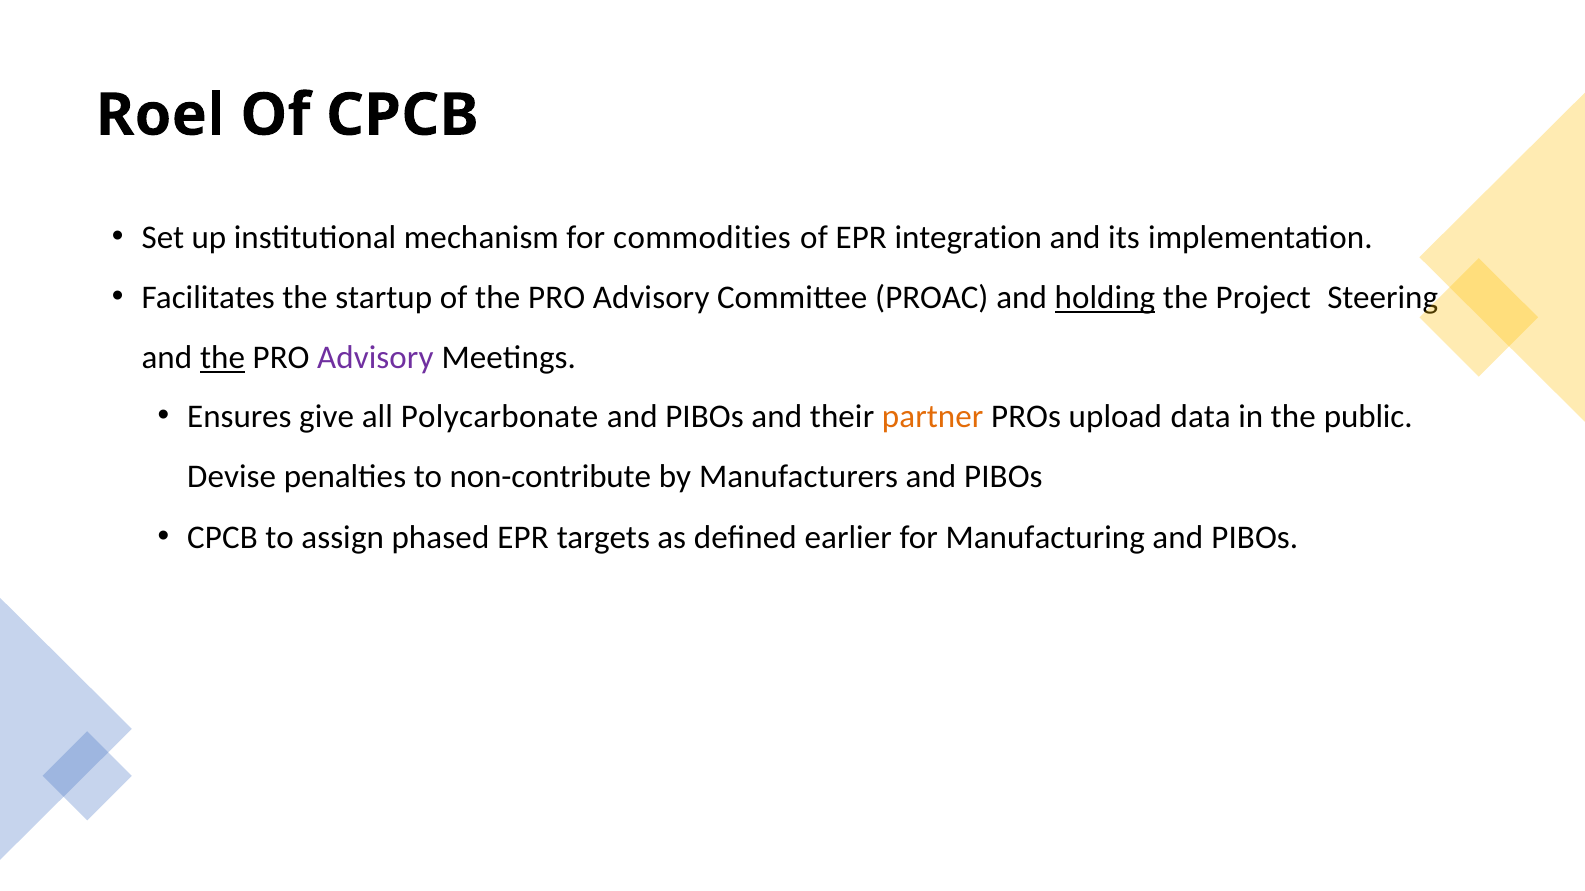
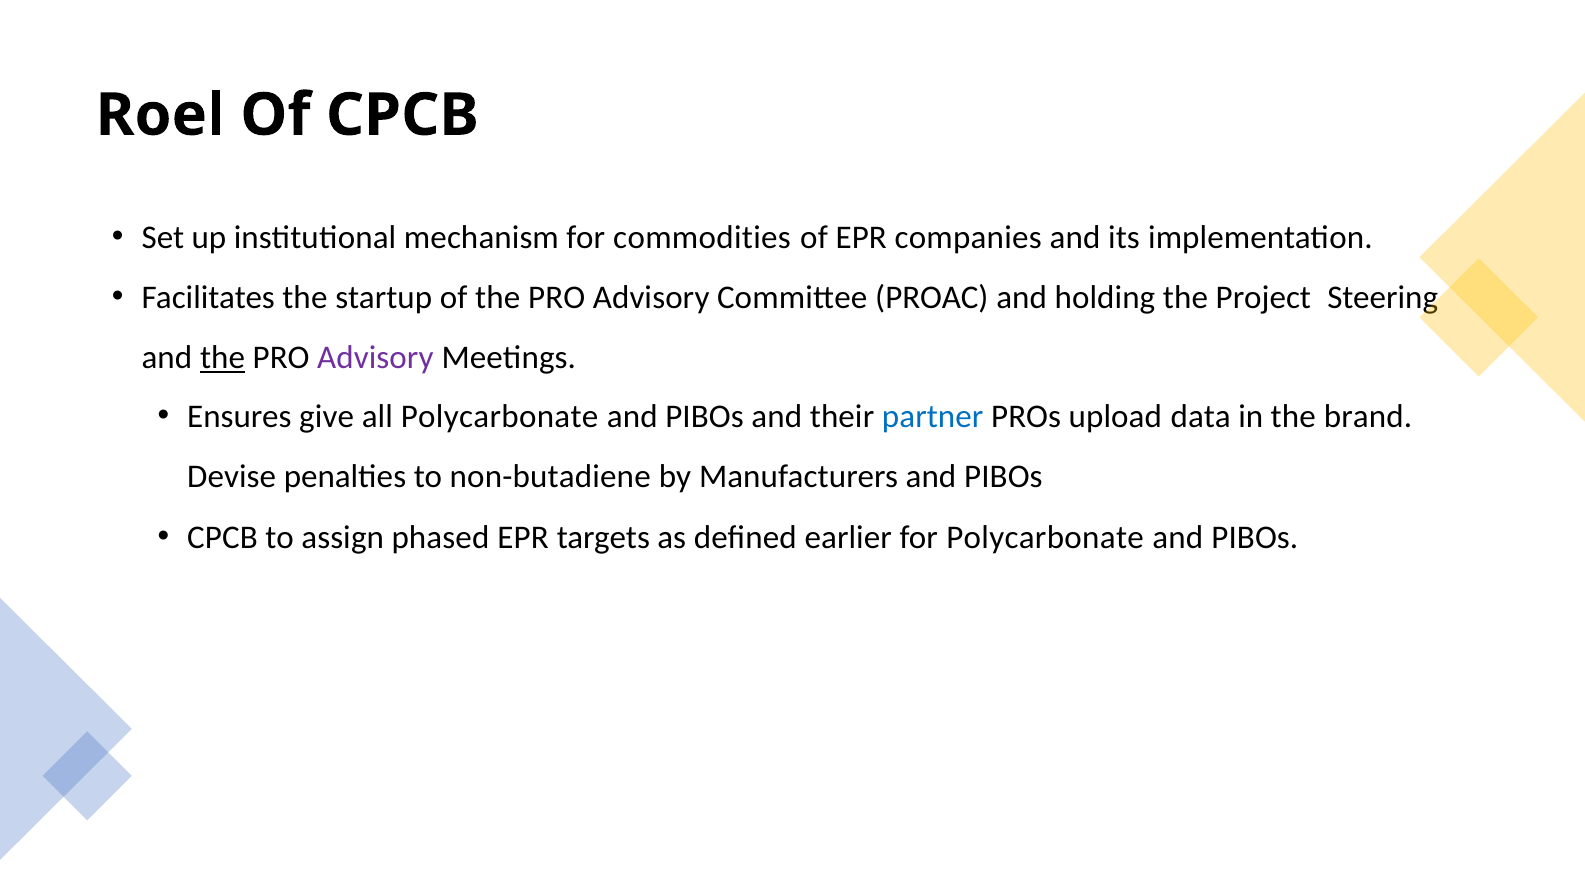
integration: integration -> companies
holding underline: present -> none
partner colour: orange -> blue
public: public -> brand
non-contribute: non-contribute -> non-butadiene
for Manufacturing: Manufacturing -> Polycarbonate
